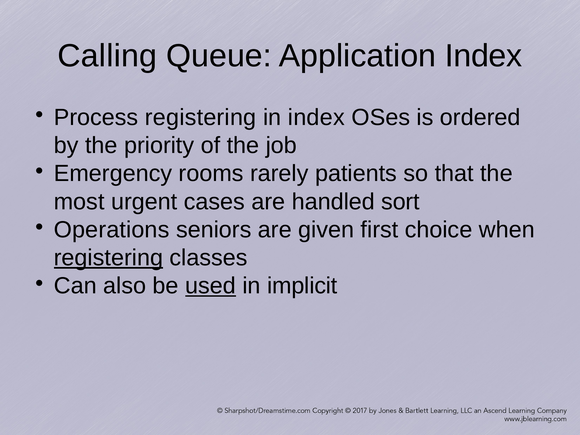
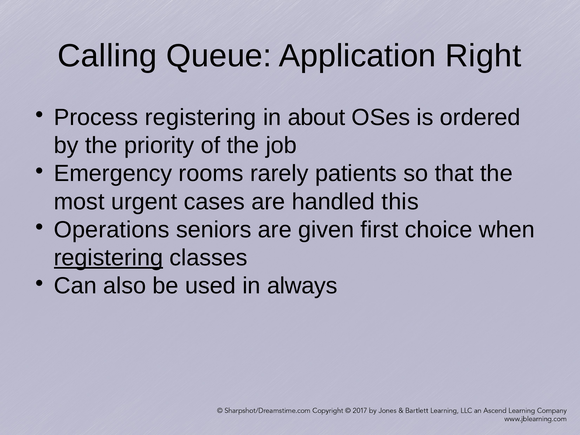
Application Index: Index -> Right
in index: index -> about
sort: sort -> this
used underline: present -> none
implicit: implicit -> always
